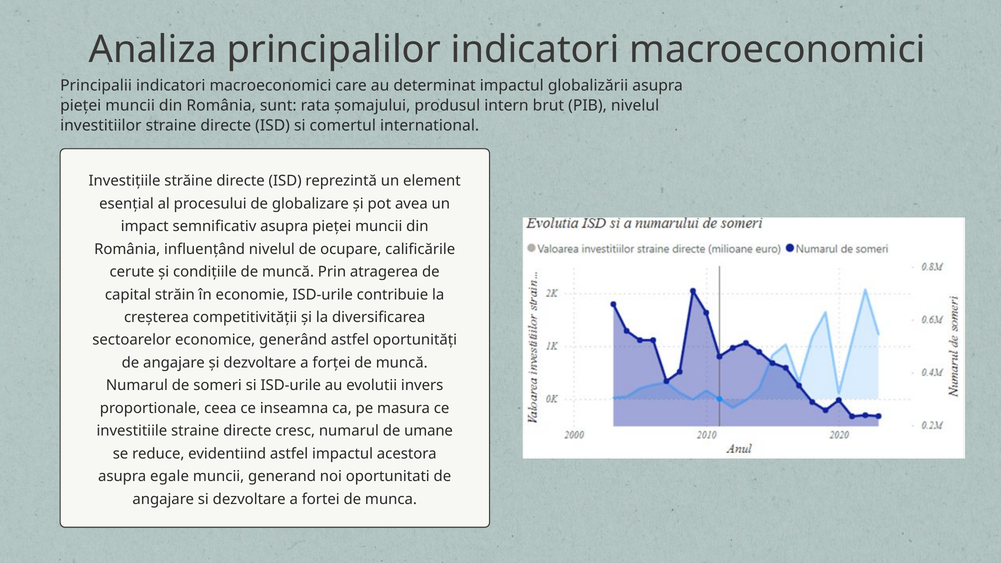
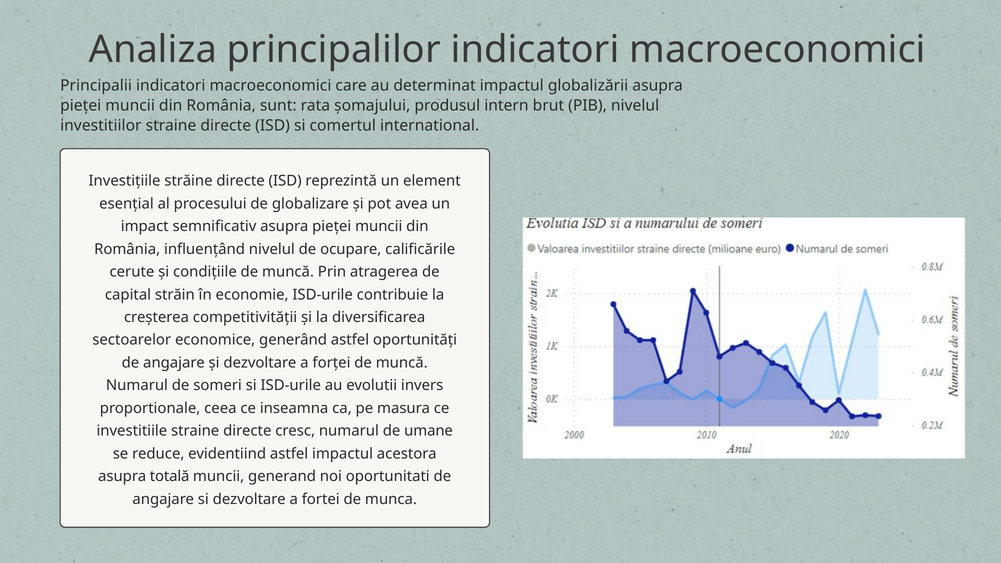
egale: egale -> totală
